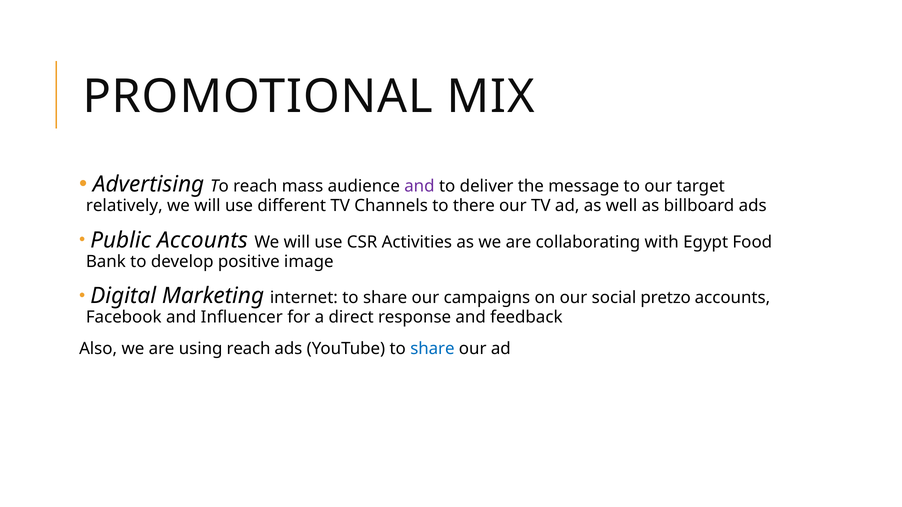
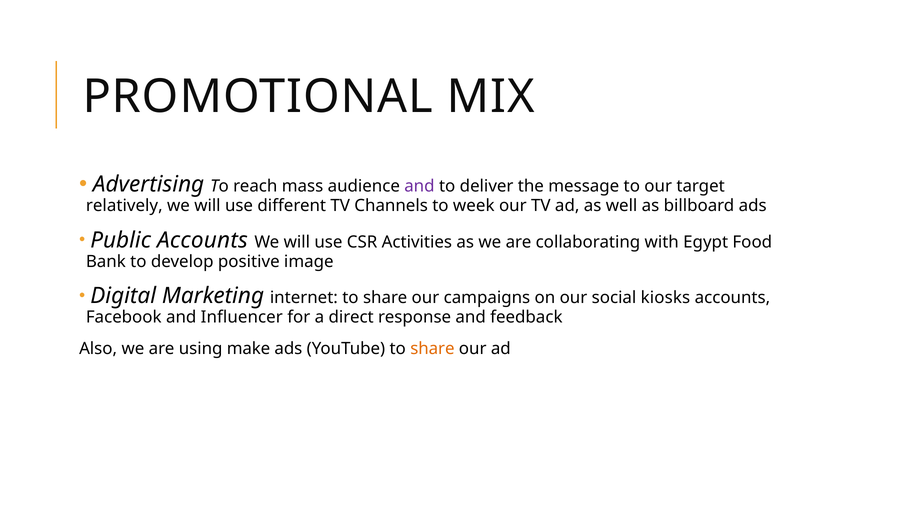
there: there -> week
pretzo: pretzo -> kiosks
using reach: reach -> make
share at (432, 349) colour: blue -> orange
